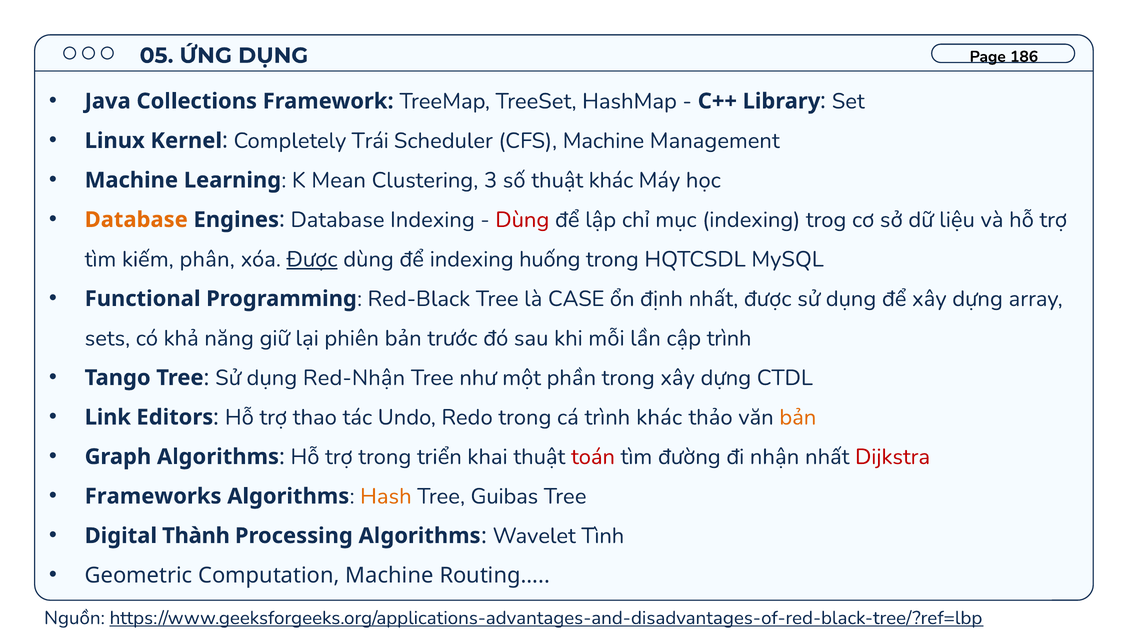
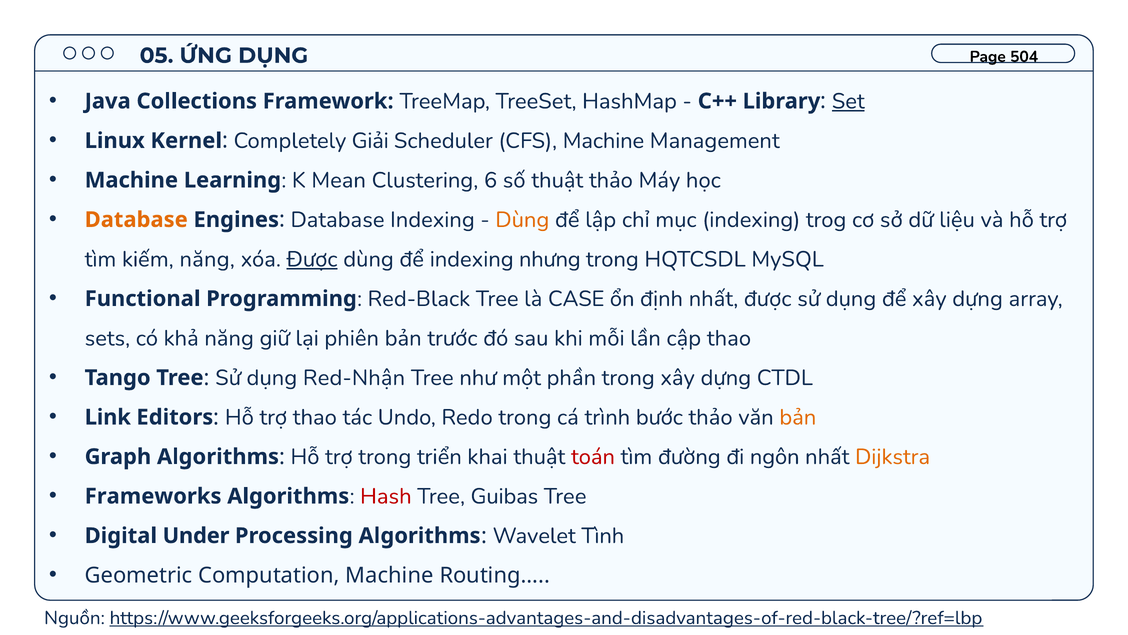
186: 186 -> 504
Set underline: none -> present
Trái: Trái -> Giải
3: 3 -> 6
thuật khác: khác -> thảo
Dùng at (522, 220) colour: red -> orange
kiếm phân: phân -> năng
huống: huống -> nhưng
cập trình: trình -> thao
trình khác: khác -> bước
nhận: nhận -> ngôn
Dijkstra colour: red -> orange
Hash colour: orange -> red
Thành: Thành -> Under
